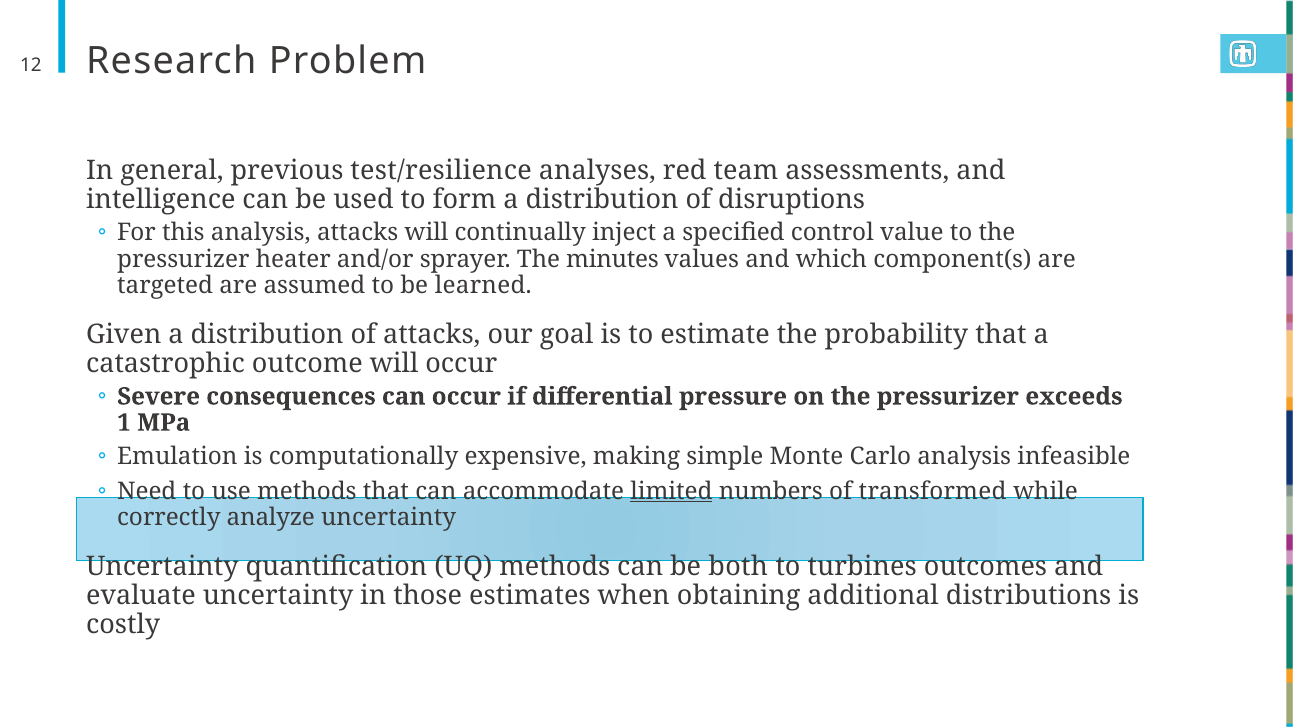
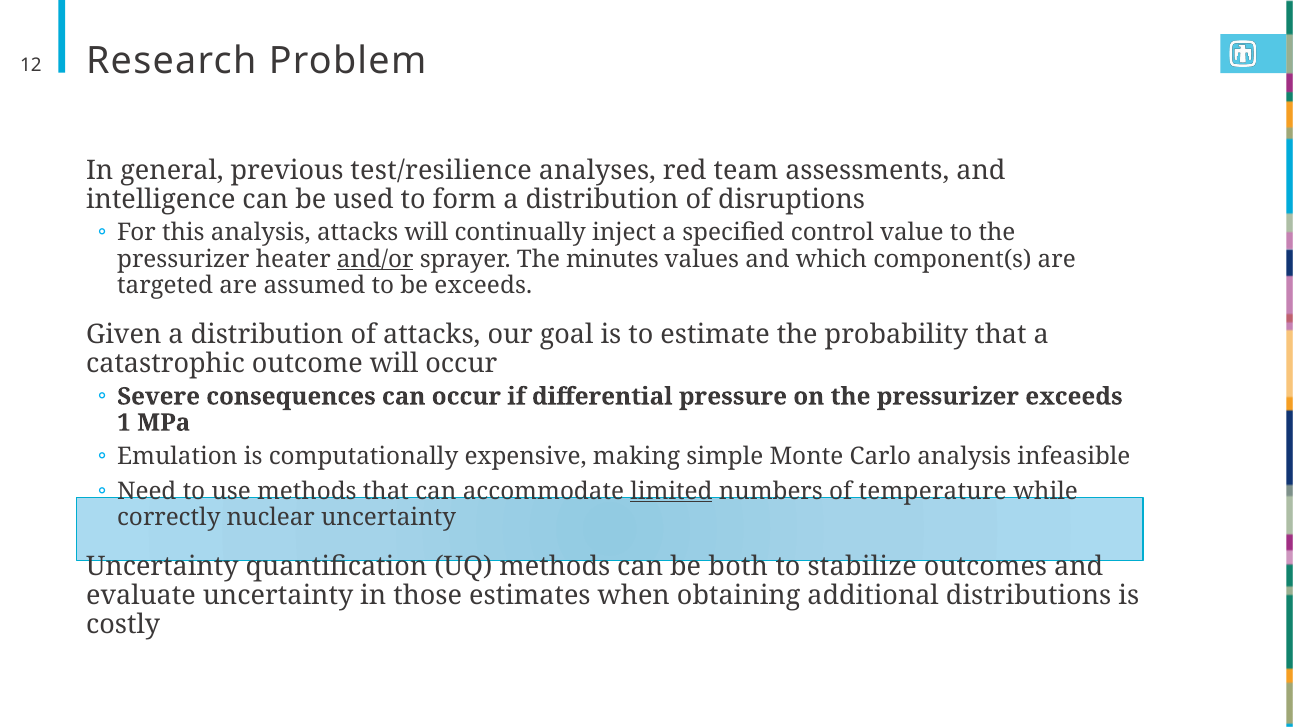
and/or underline: none -> present
be learned: learned -> exceeds
transformed: transformed -> temperature
analyze: analyze -> nuclear
turbines: turbines -> stabilize
